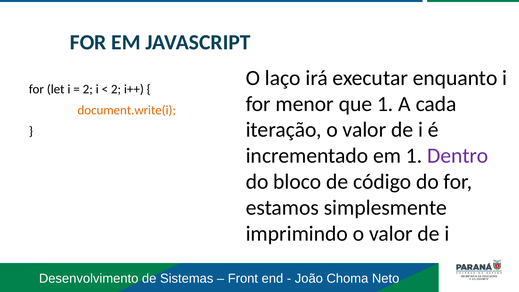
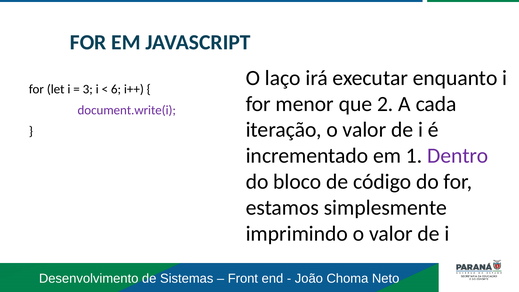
2 at (88, 89): 2 -> 3
2 at (116, 89): 2 -> 6
que 1: 1 -> 2
document.write(i colour: orange -> purple
